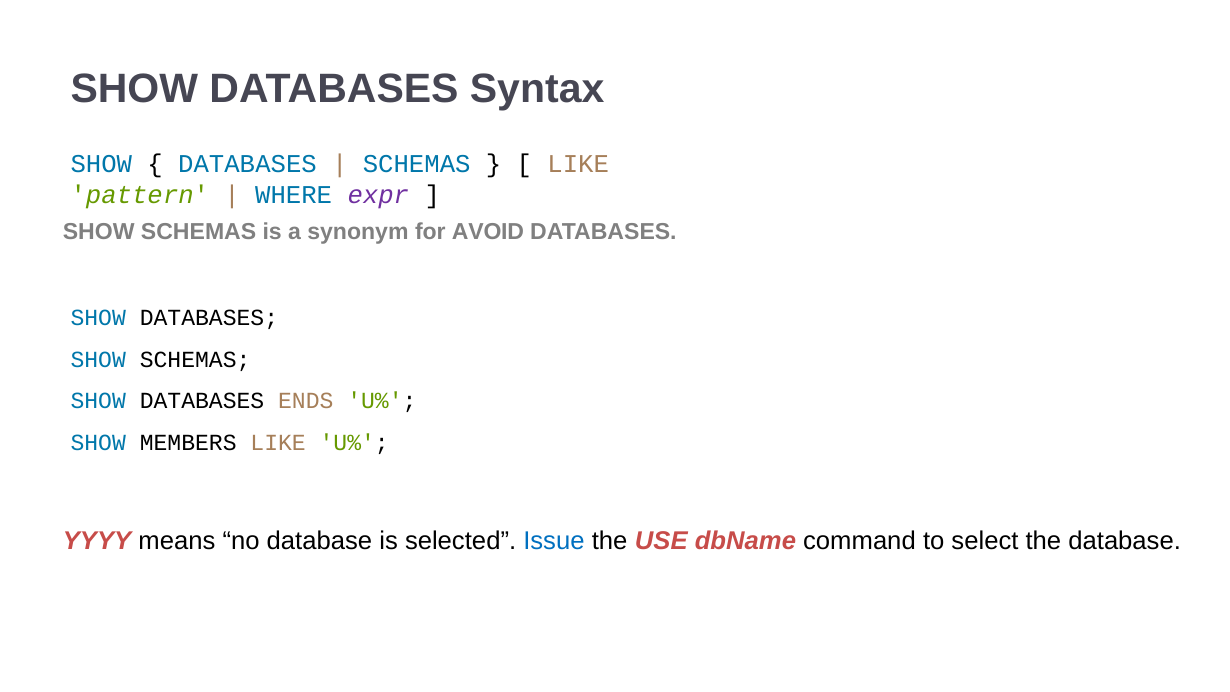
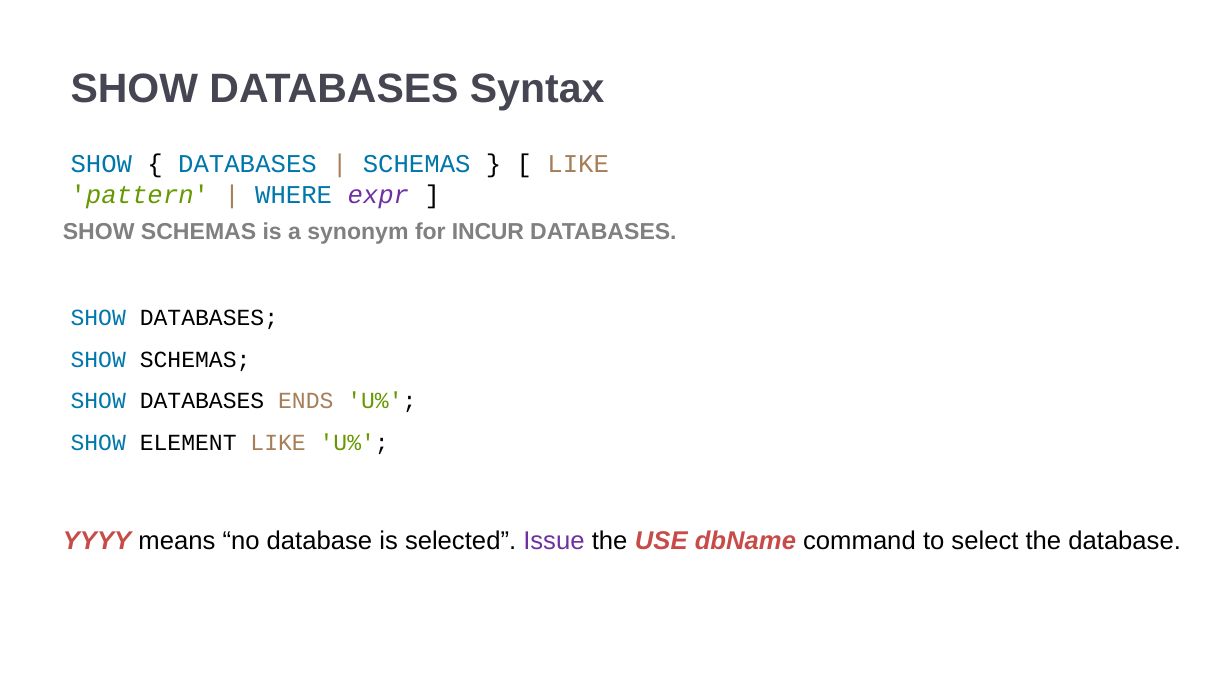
AVOID: AVOID -> INCUR
MEMBERS: MEMBERS -> ELEMENT
Issue colour: blue -> purple
